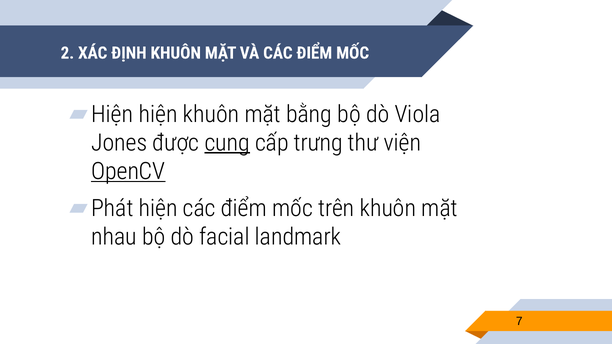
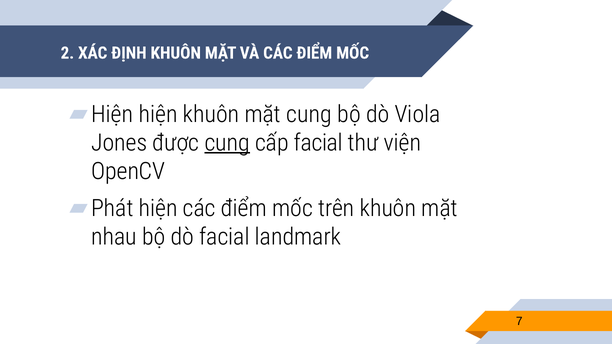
mặt bằng: bằng -> cung
cấp trưng: trưng -> facial
OpenCV underline: present -> none
